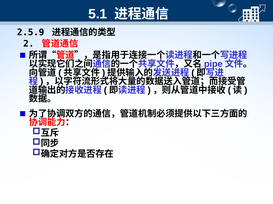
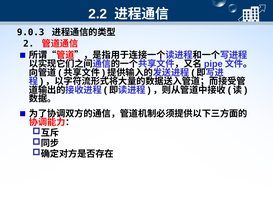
5.1: 5.1 -> 2.2
2.5.9: 2.5.9 -> 9.0.3
